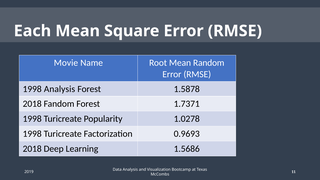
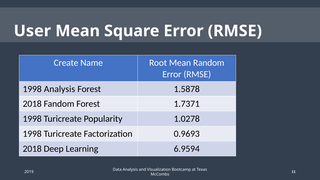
Each: Each -> User
Movie: Movie -> Create
1.5686: 1.5686 -> 6.9594
